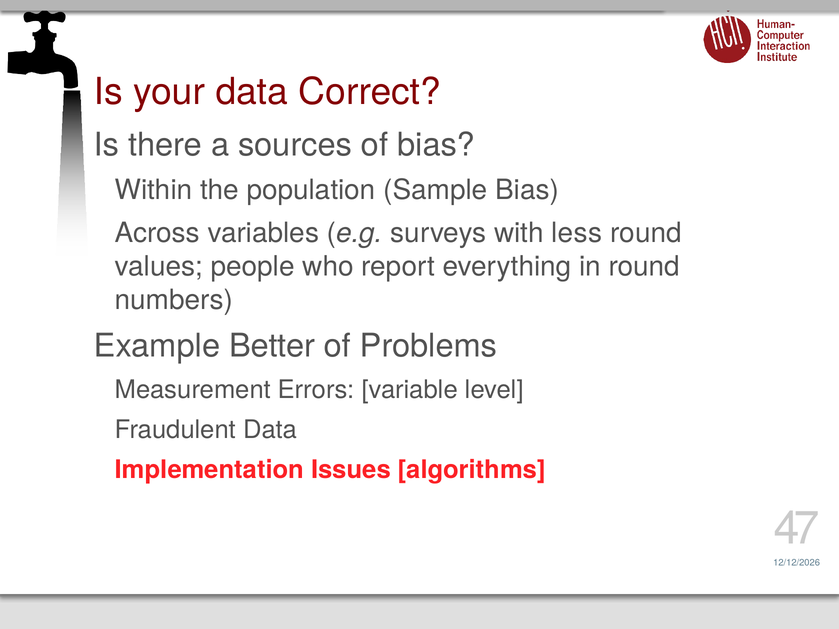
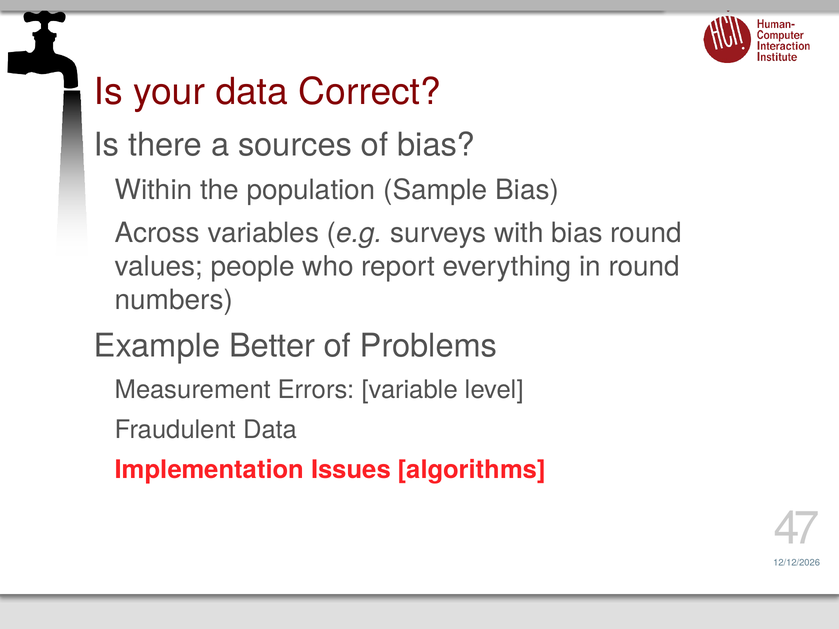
with less: less -> bias
